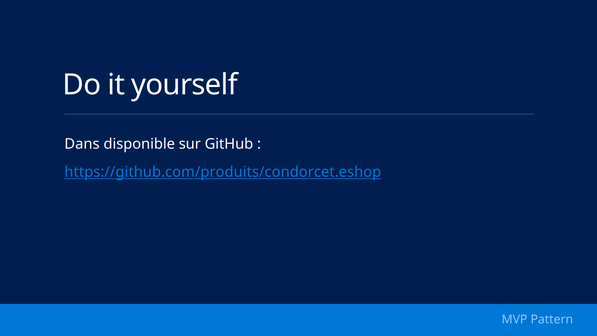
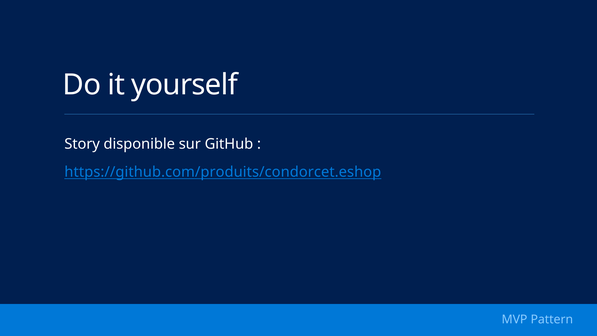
Dans: Dans -> Story
